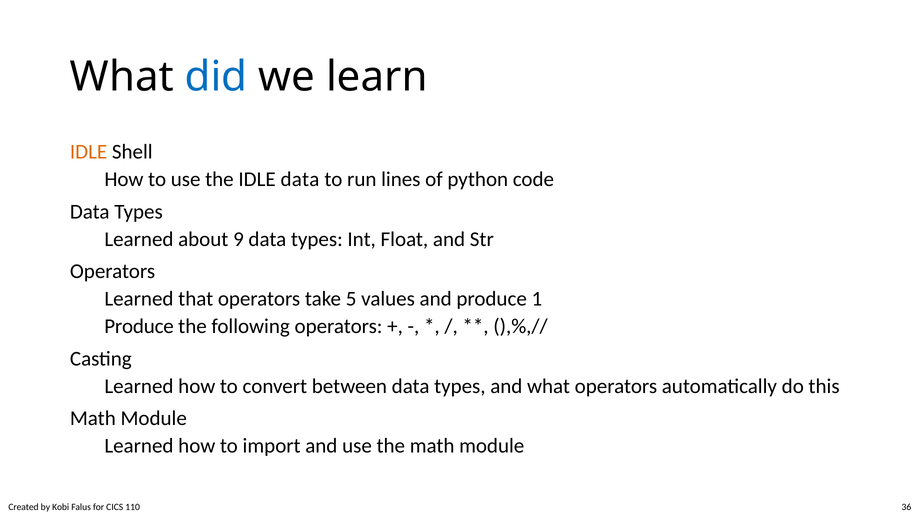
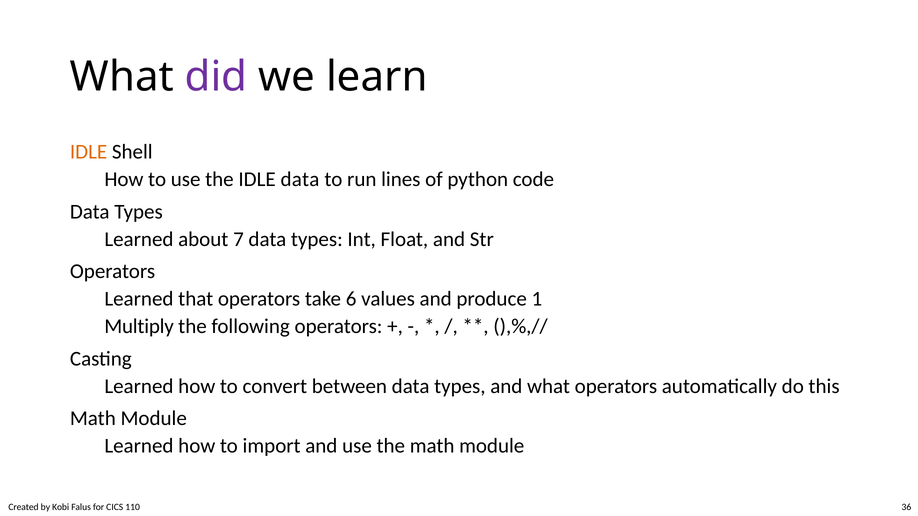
did colour: blue -> purple
9: 9 -> 7
5: 5 -> 6
Produce at (139, 327): Produce -> Multiply
